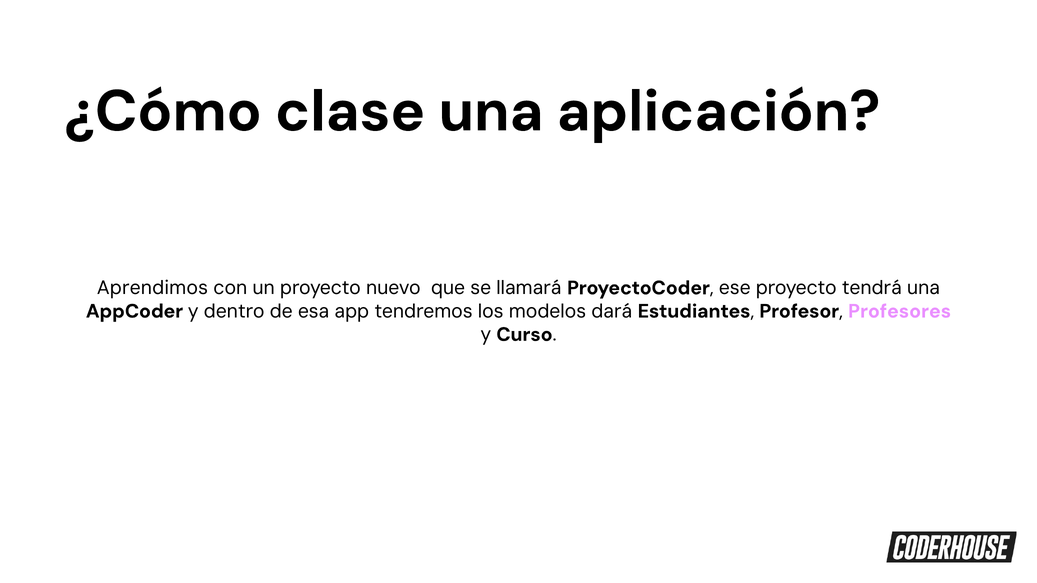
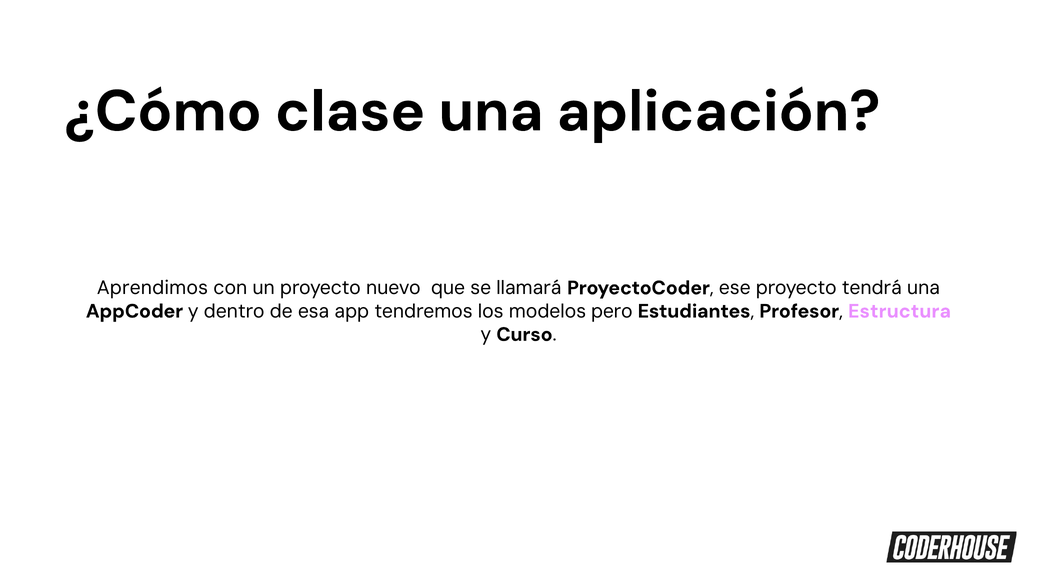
dará: dará -> pero
Profesores: Profesores -> Estructura
